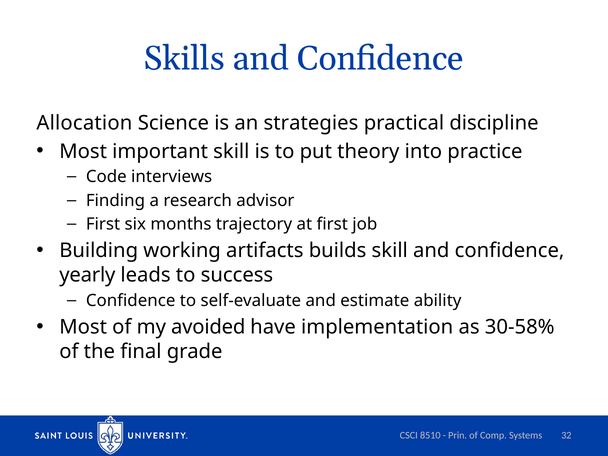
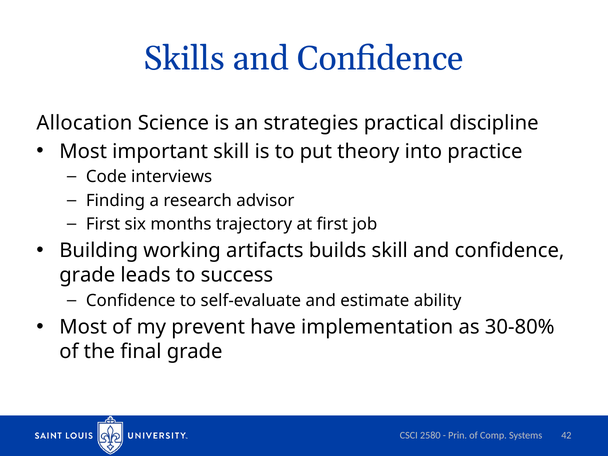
yearly at (87, 275): yearly -> grade
avoided: avoided -> prevent
30-58%: 30-58% -> 30-80%
8510: 8510 -> 2580
32: 32 -> 42
